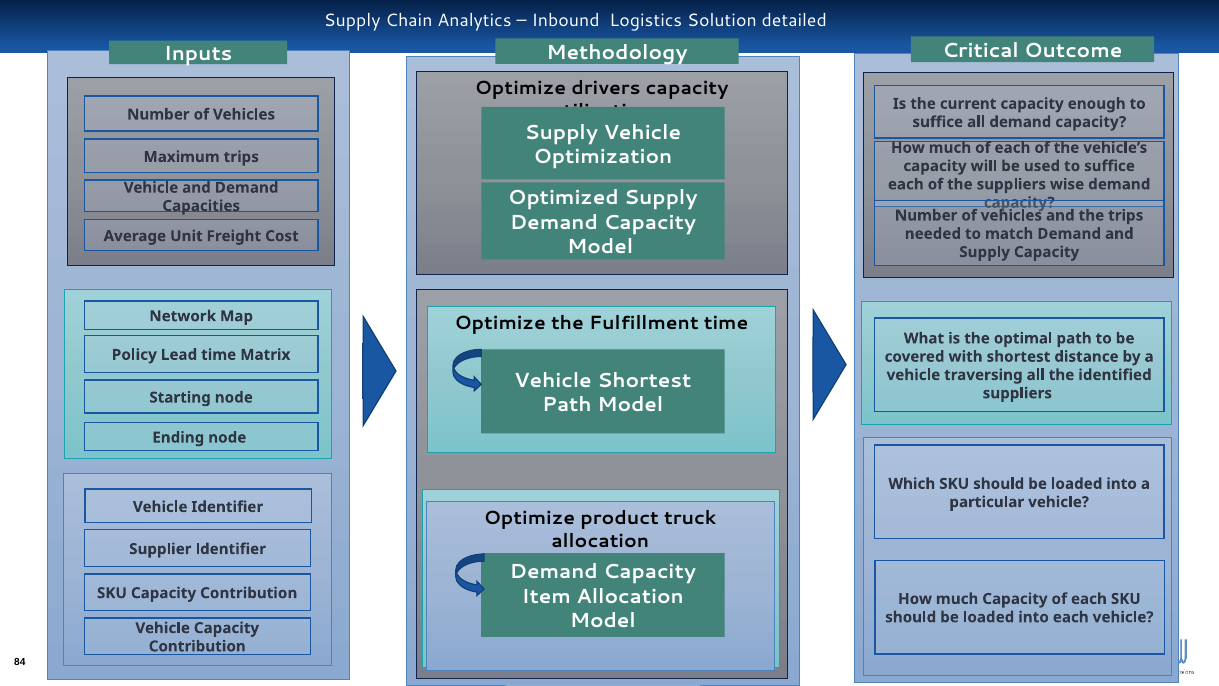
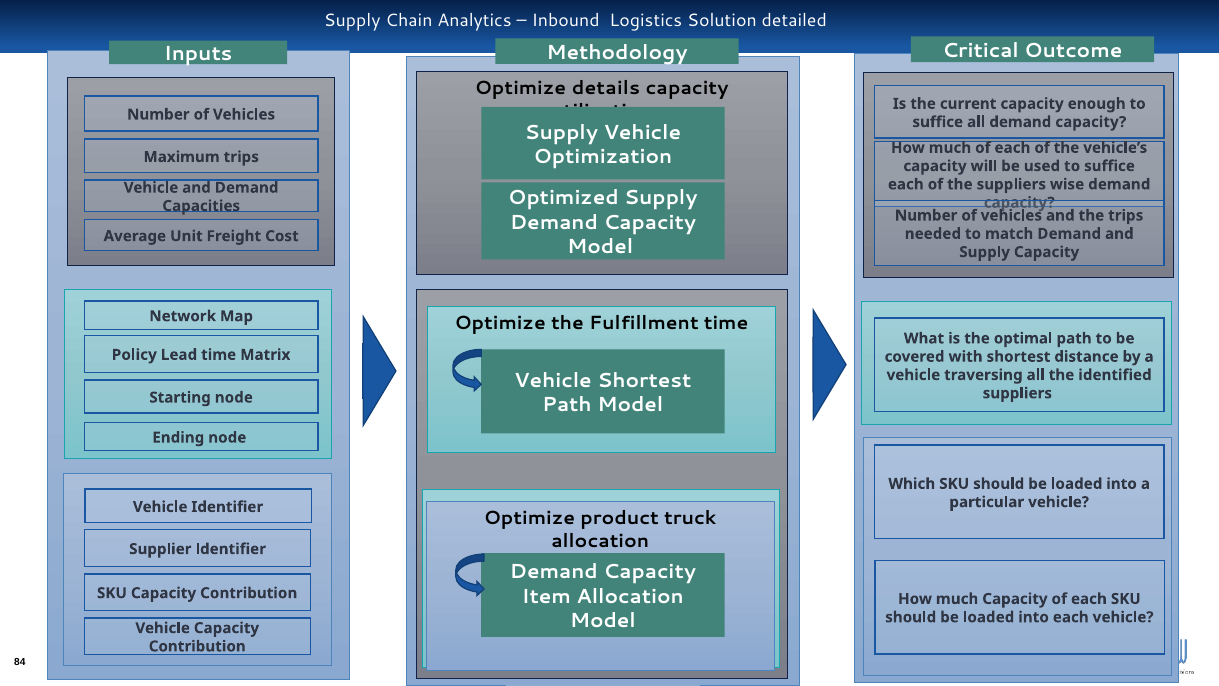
drivers: drivers -> details
